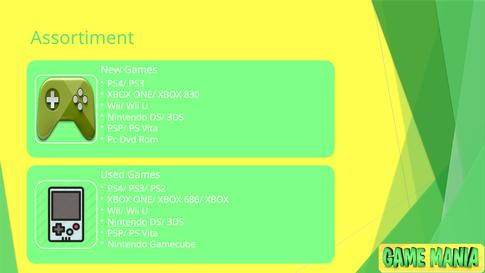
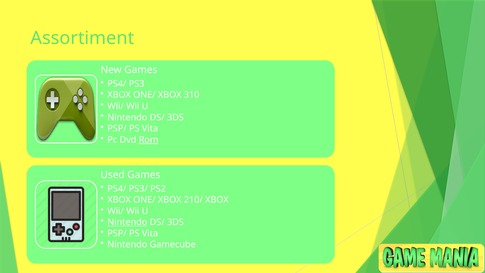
830: 830 -> 310
Rom underline: none -> present
686/: 686/ -> 210/
